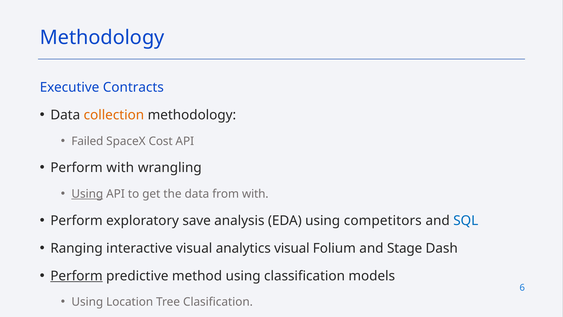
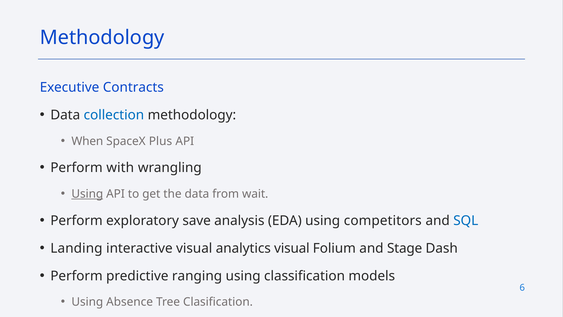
collection colour: orange -> blue
Failed: Failed -> When
Cost: Cost -> Plus
from with: with -> wait
Ranging: Ranging -> Landing
Perform at (77, 276) underline: present -> none
method: method -> ranging
Location: Location -> Absence
